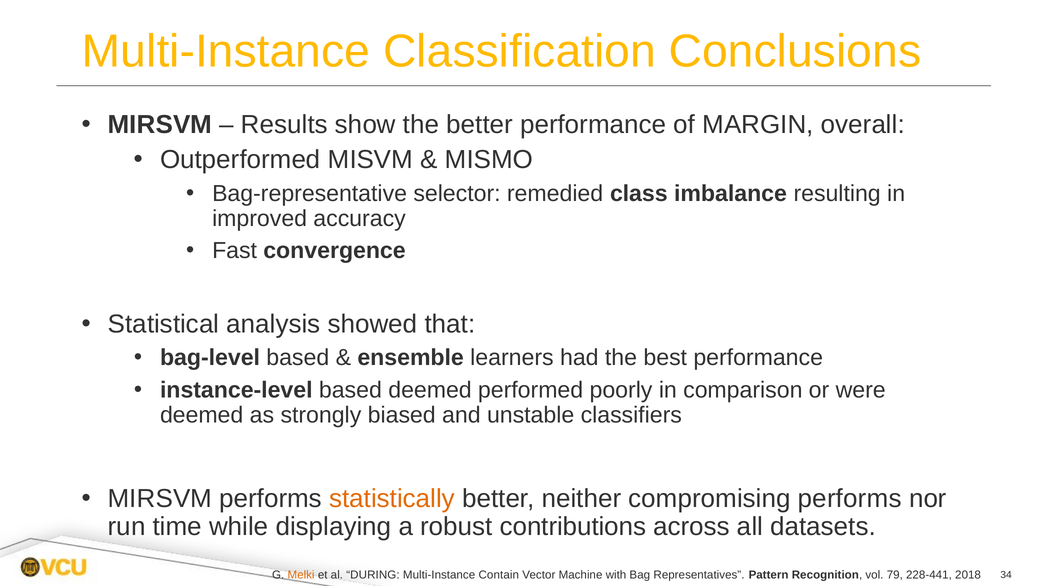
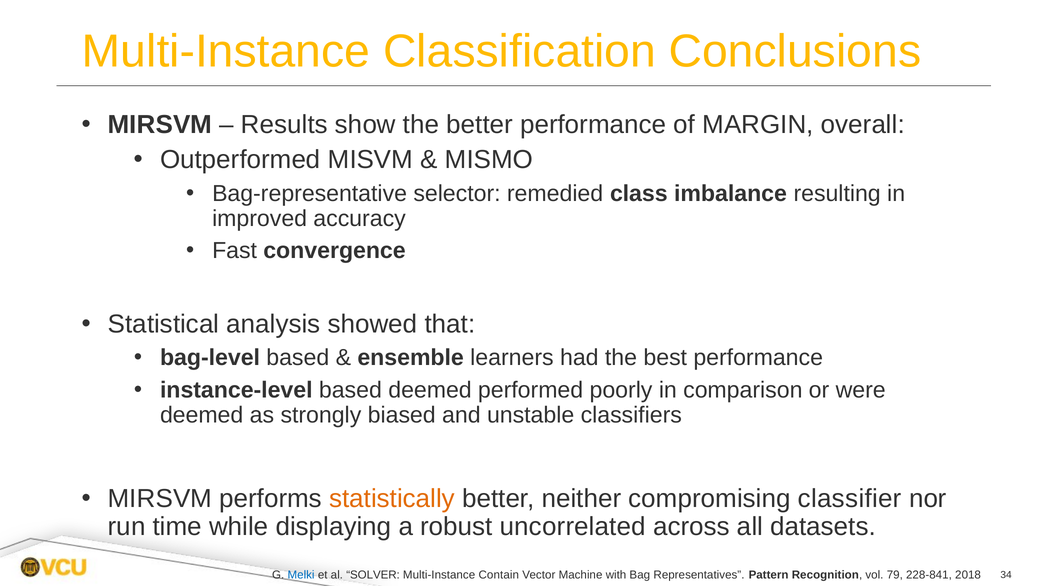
compromising performs: performs -> classifier
contributions: contributions -> uncorrelated
Melki colour: orange -> blue
DURING: DURING -> SOLVER
228-441: 228-441 -> 228-841
